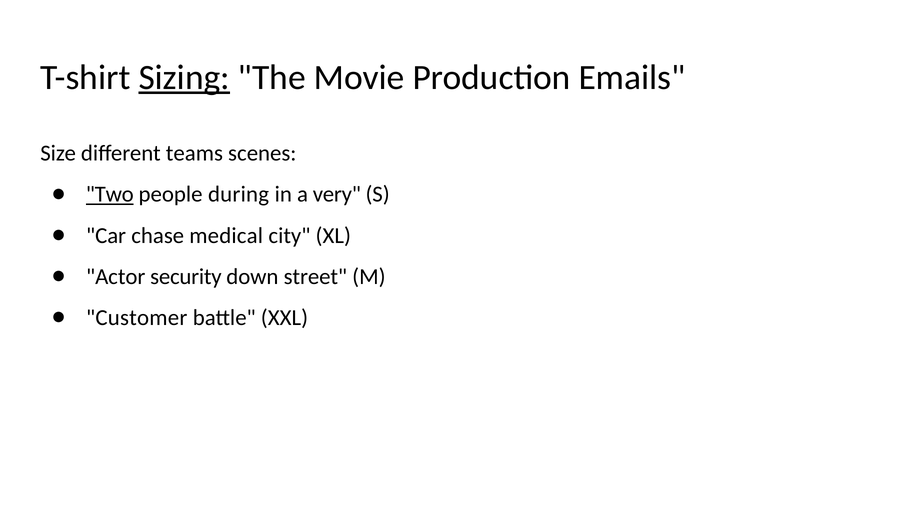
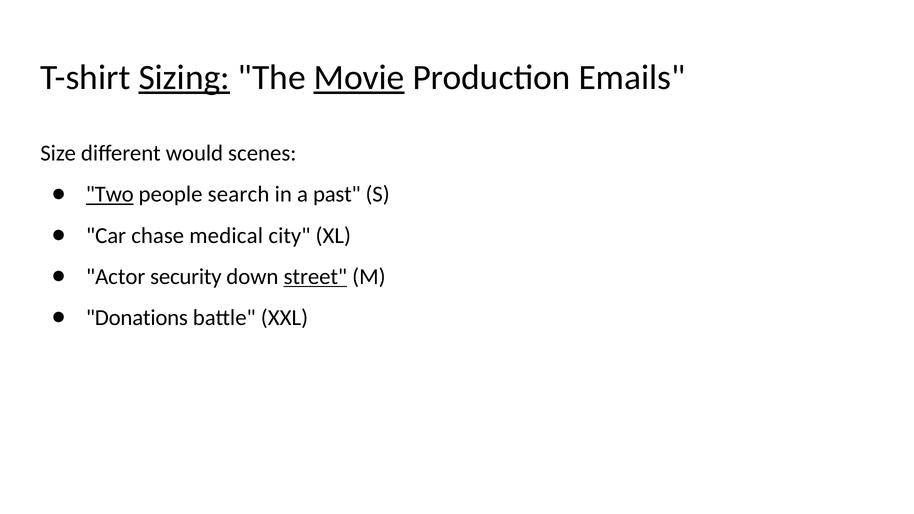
Movie underline: none -> present
teams: teams -> would
during: during -> search
very: very -> past
street underline: none -> present
Customer: Customer -> Donations
